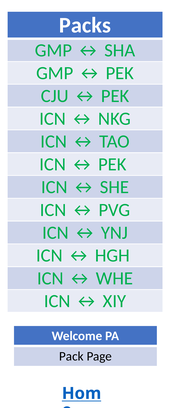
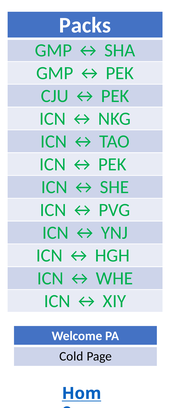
Pack: Pack -> Cold
